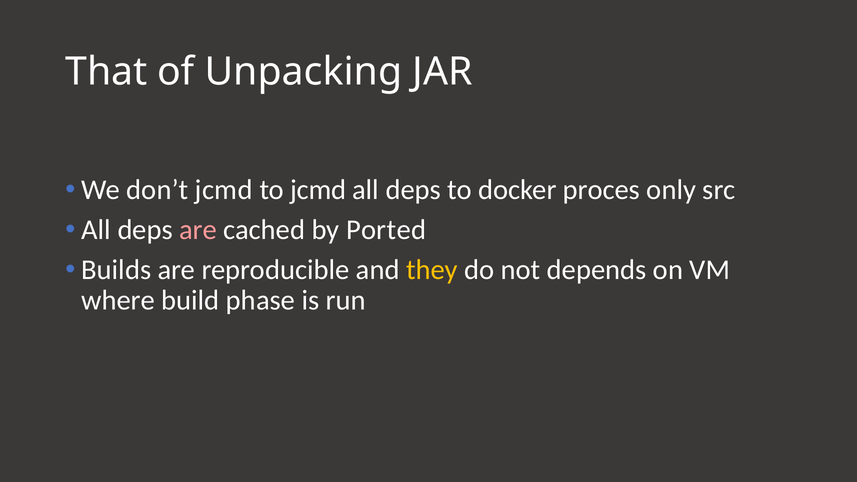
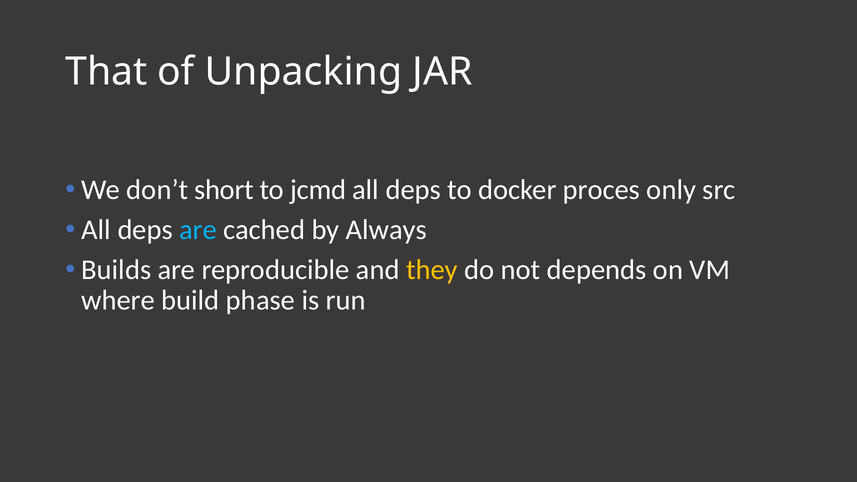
don’t jcmd: jcmd -> short
are at (198, 230) colour: pink -> light blue
Ported: Ported -> Always
